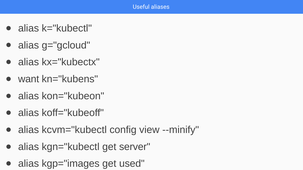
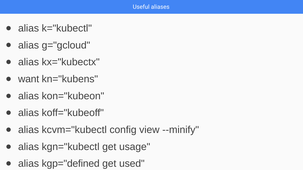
server: server -> usage
kgp="images: kgp="images -> kgp="defined
